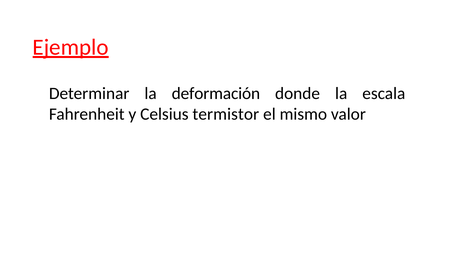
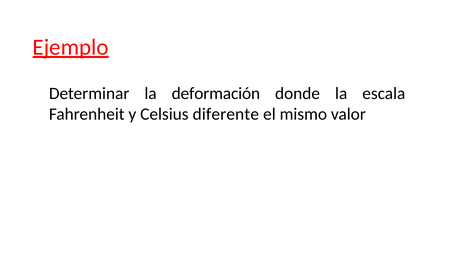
termistor: termistor -> diferente
